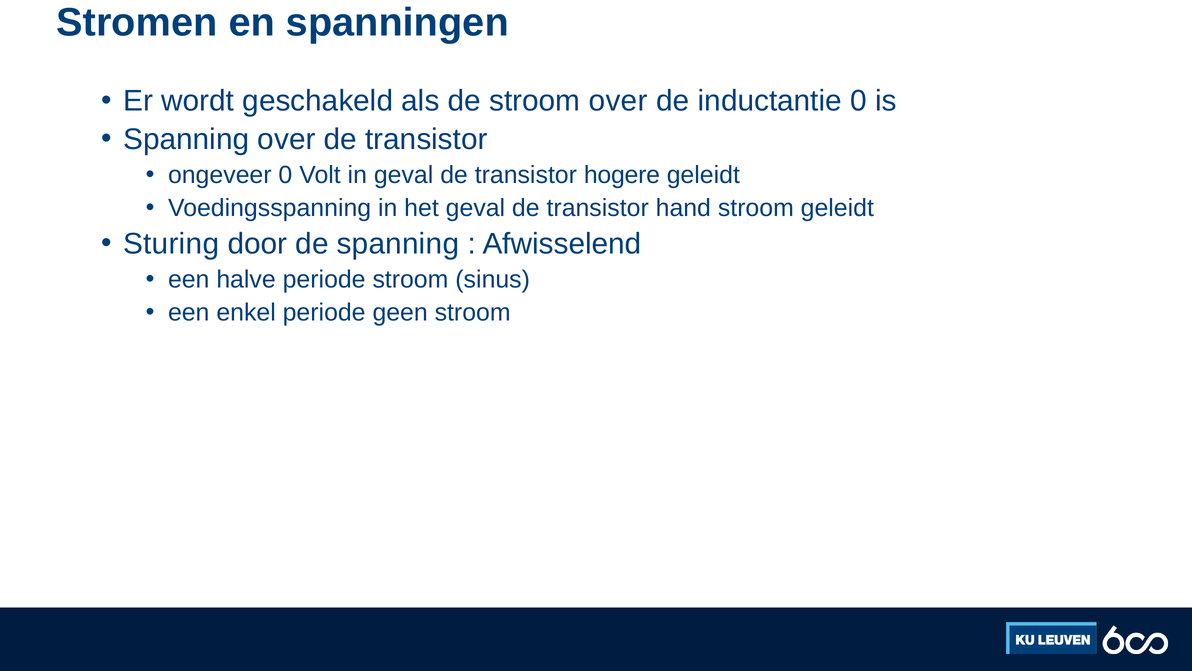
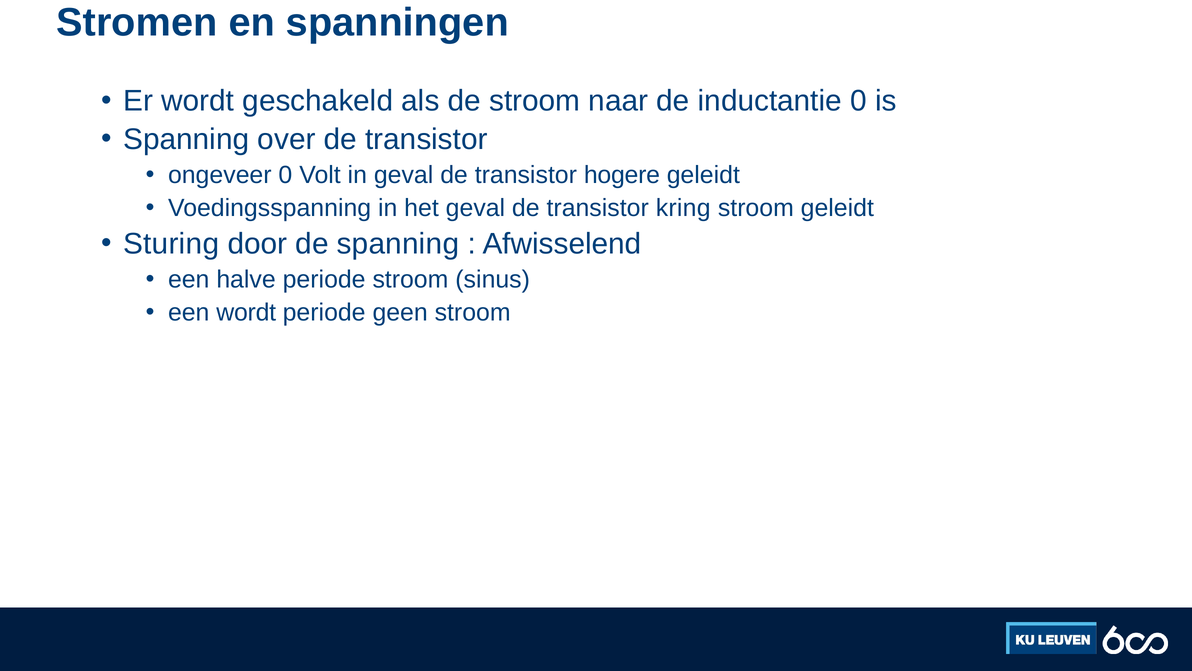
stroom over: over -> naar
hand: hand -> kring
een enkel: enkel -> wordt
